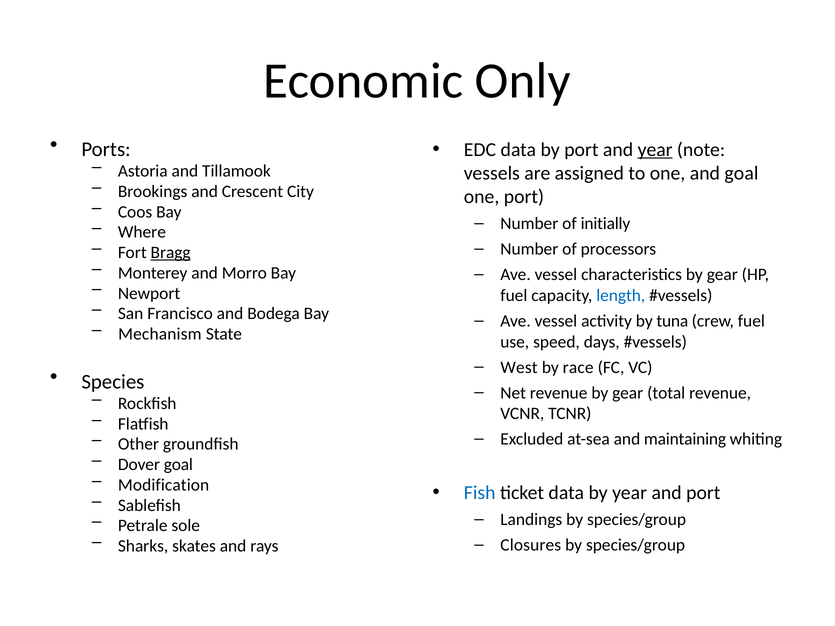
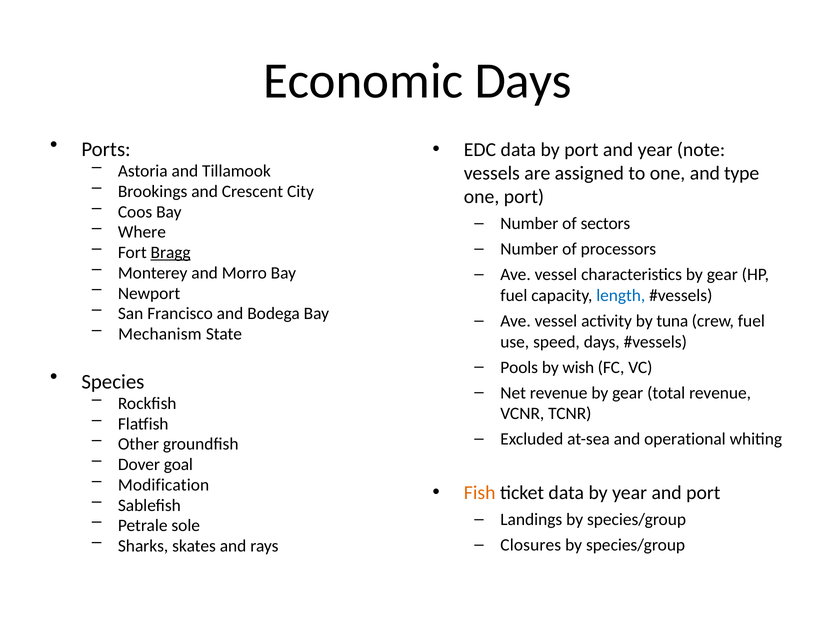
Economic Only: Only -> Days
year at (655, 150) underline: present -> none
and goal: goal -> type
initially: initially -> sectors
West: West -> Pools
race: race -> wish
maintaining: maintaining -> operational
Fish colour: blue -> orange
